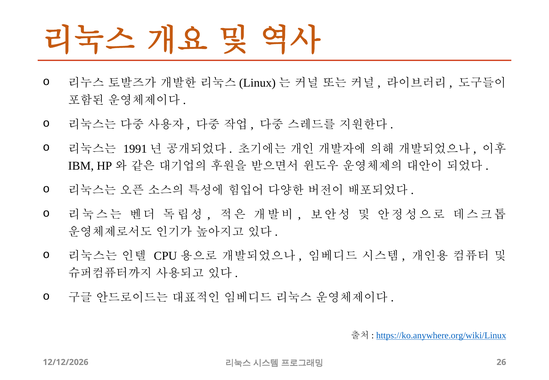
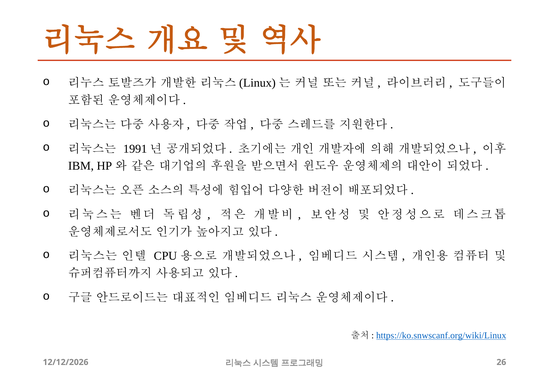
https://ko.anywhere.org/wiki/Linux: https://ko.anywhere.org/wiki/Linux -> https://ko.snwscanf.org/wiki/Linux
